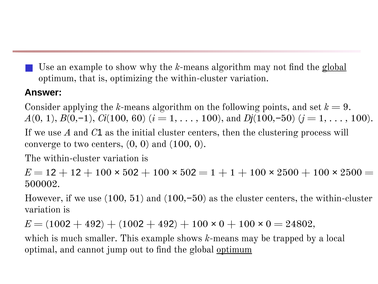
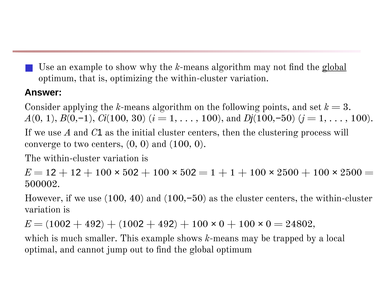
9: 9 -> 3
60: 60 -> 30
51: 51 -> 40
optimum at (234, 249) underline: present -> none
